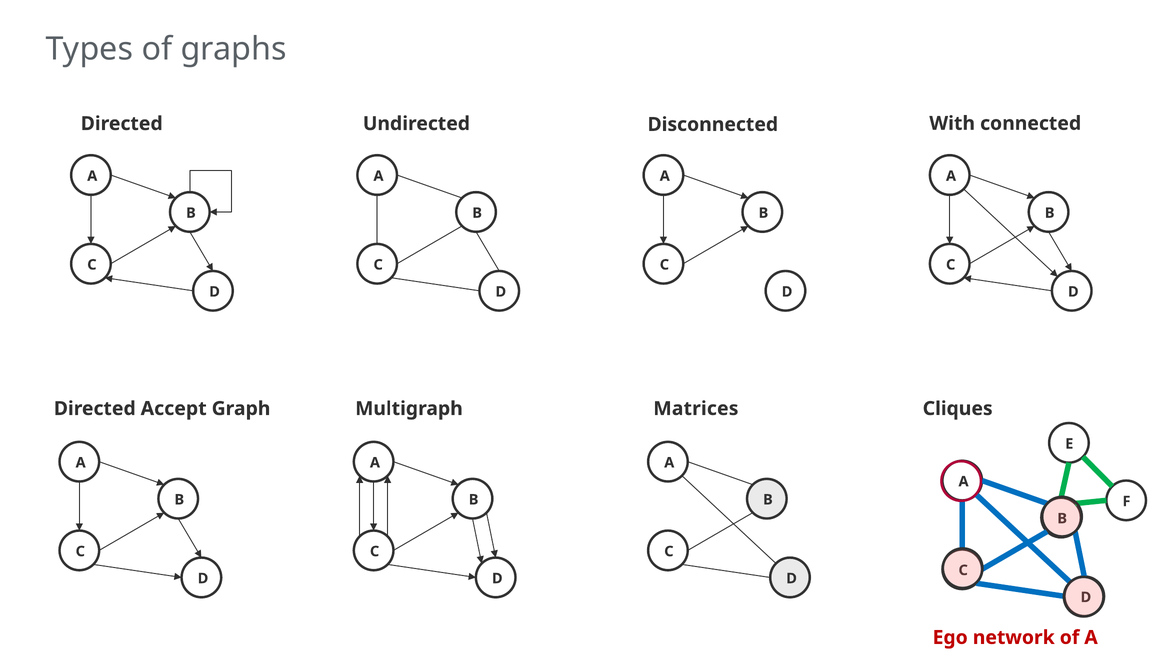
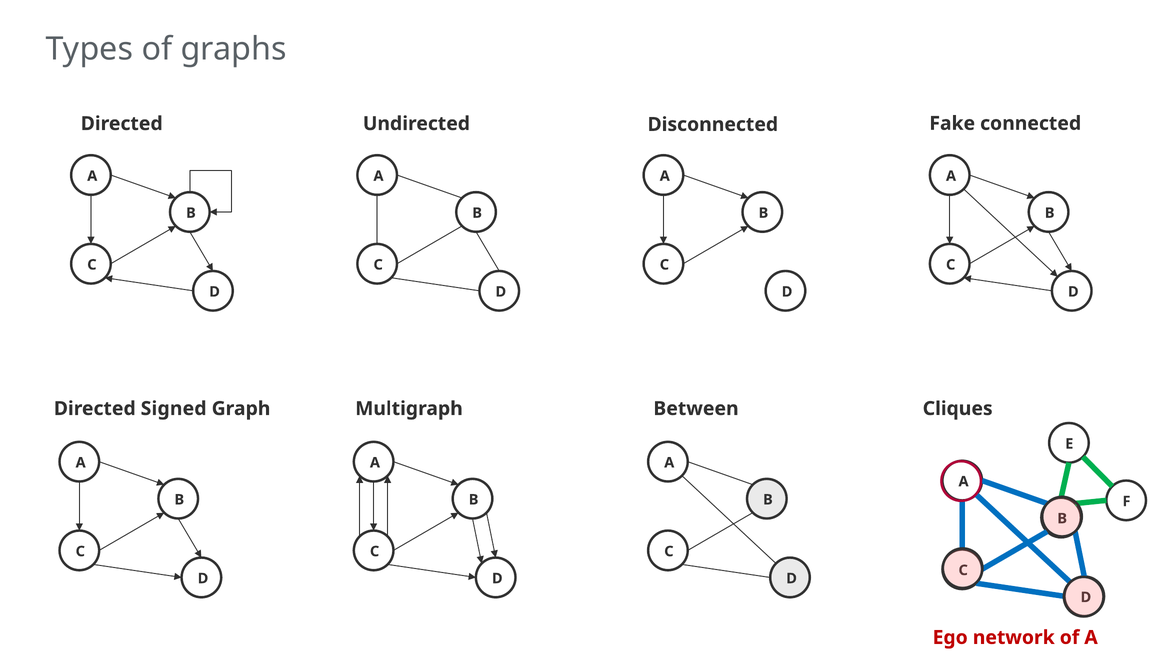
With: With -> Fake
Accept: Accept -> Signed
Matrices: Matrices -> Between
